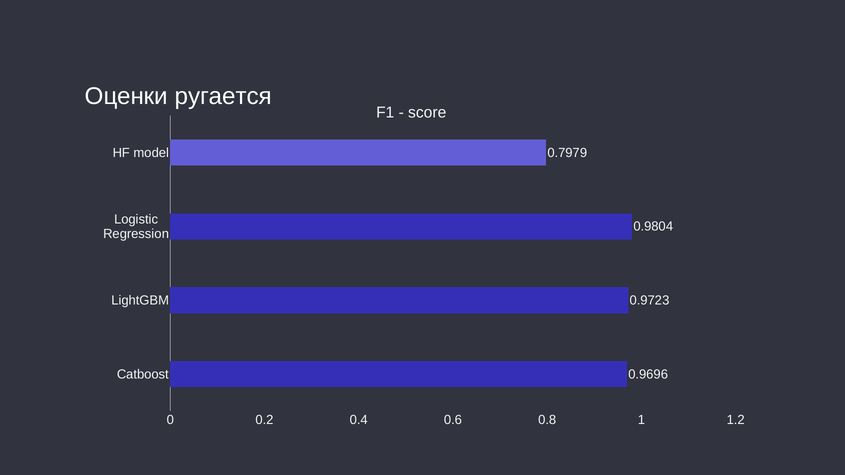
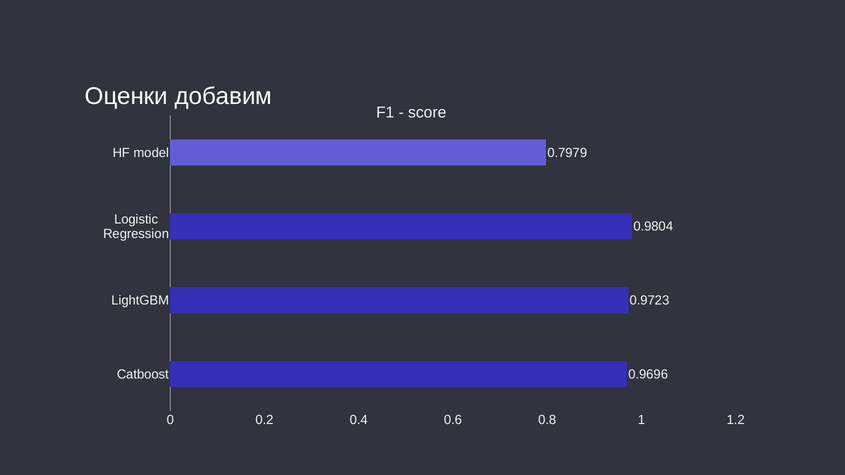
ругается: ругается -> добавим
